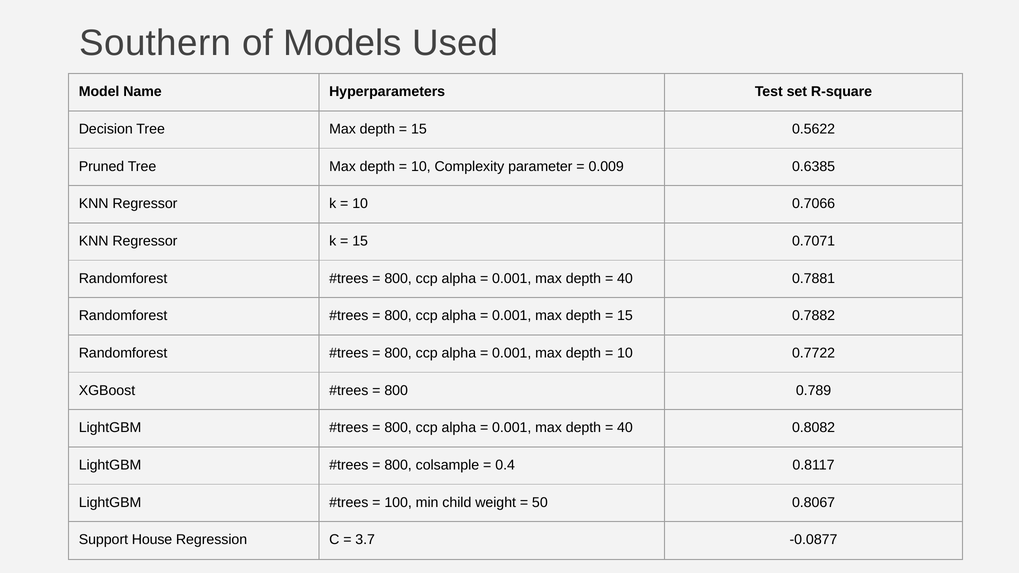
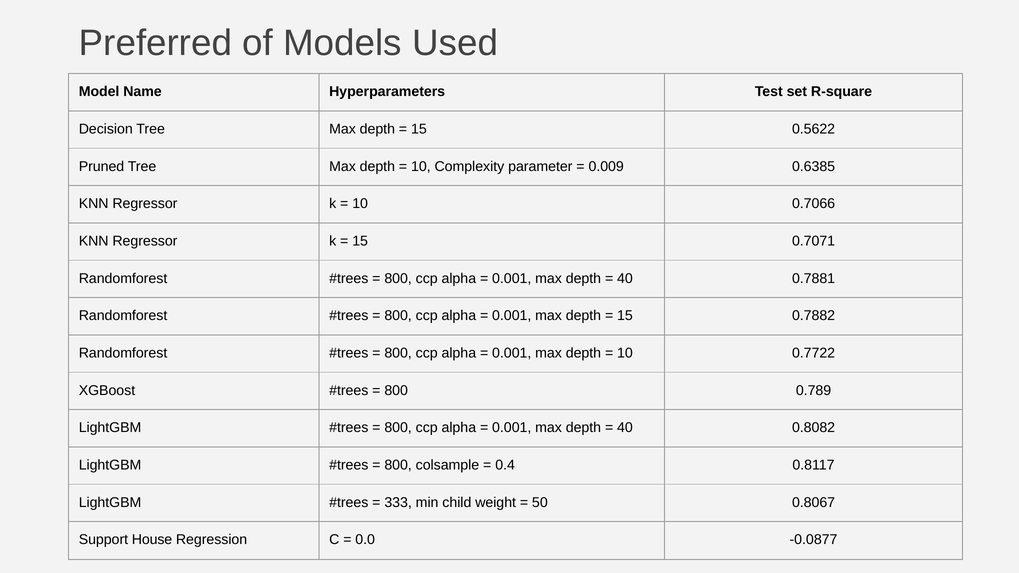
Southern: Southern -> Preferred
100: 100 -> 333
3.7: 3.7 -> 0.0
